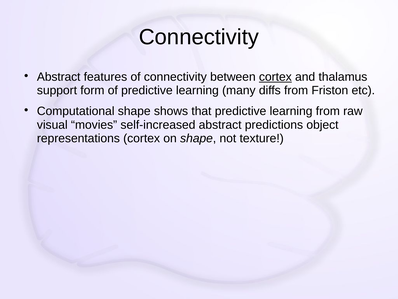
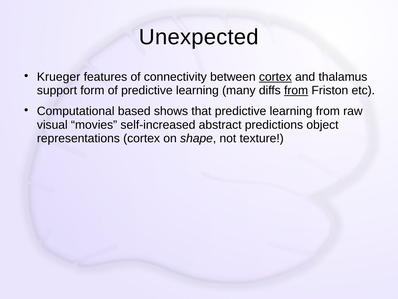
Connectivity at (199, 37): Connectivity -> Unexpected
Abstract at (59, 77): Abstract -> Krueger
from at (296, 90) underline: none -> present
Computational shape: shape -> based
